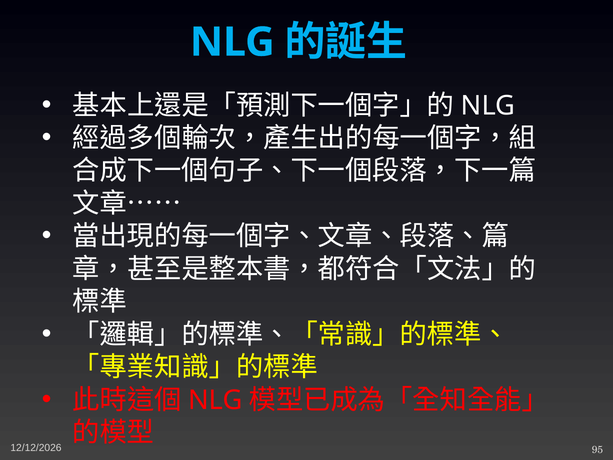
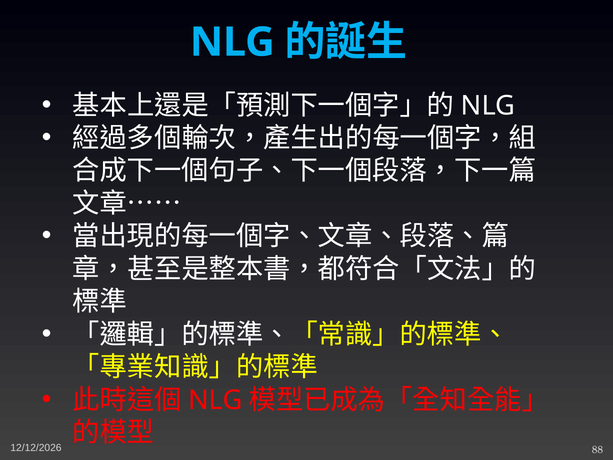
95: 95 -> 88
